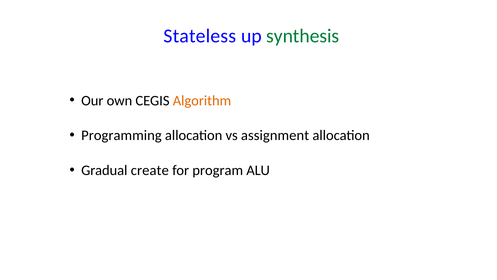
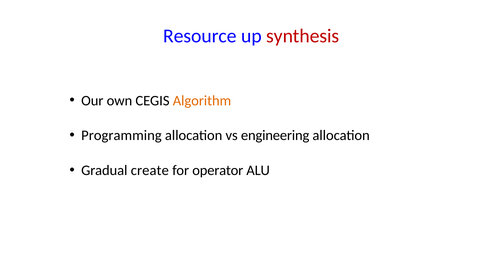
Stateless: Stateless -> Resource
synthesis colour: green -> red
assignment: assignment -> engineering
program: program -> operator
